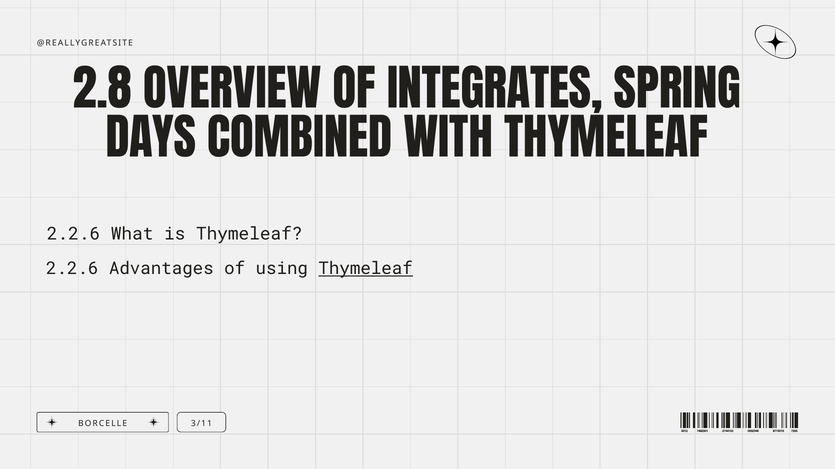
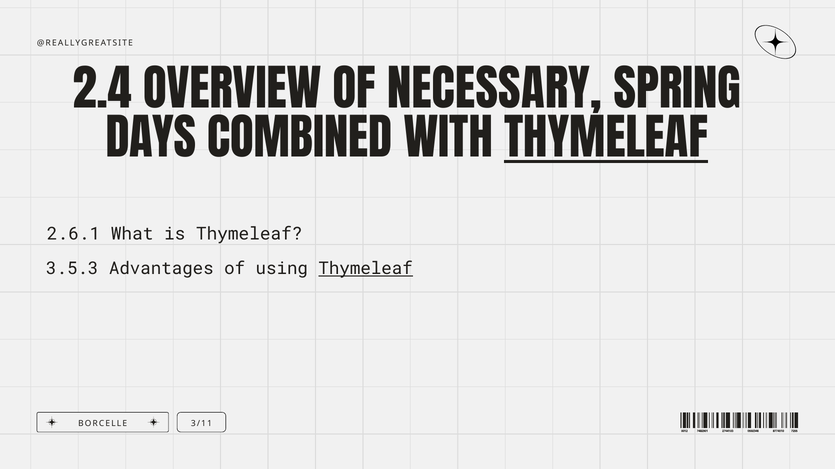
2.8: 2.8 -> 2.4
INTEGRATES: INTEGRATES -> NECESSARY
THYMELEAF at (606, 141) underline: none -> present
2.2.6 at (74, 234): 2.2.6 -> 2.6.1
2.2.6 at (72, 269): 2.2.6 -> 3.5.3
